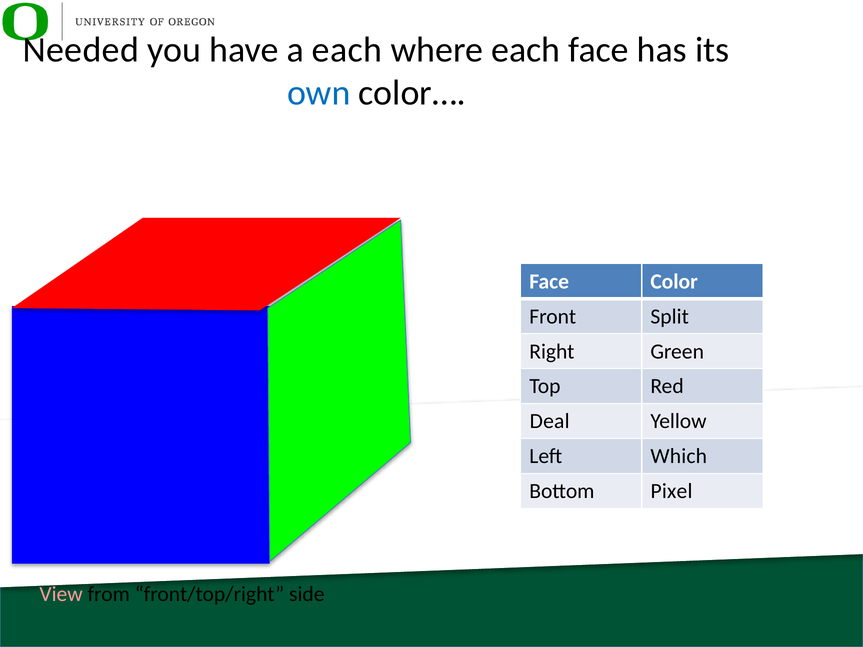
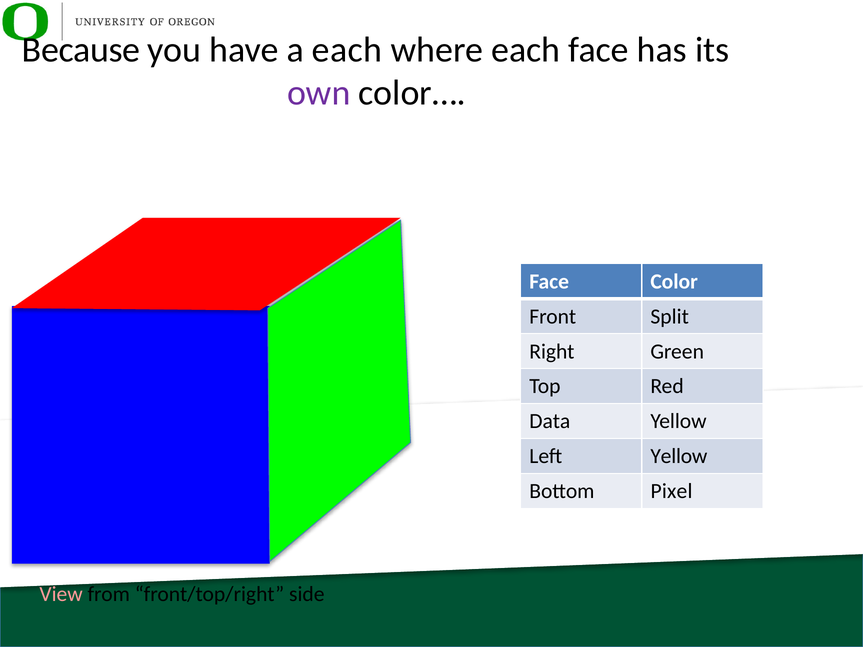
Needed: Needed -> Because
own colour: blue -> purple
Deal: Deal -> Data
Left Which: Which -> Yellow
